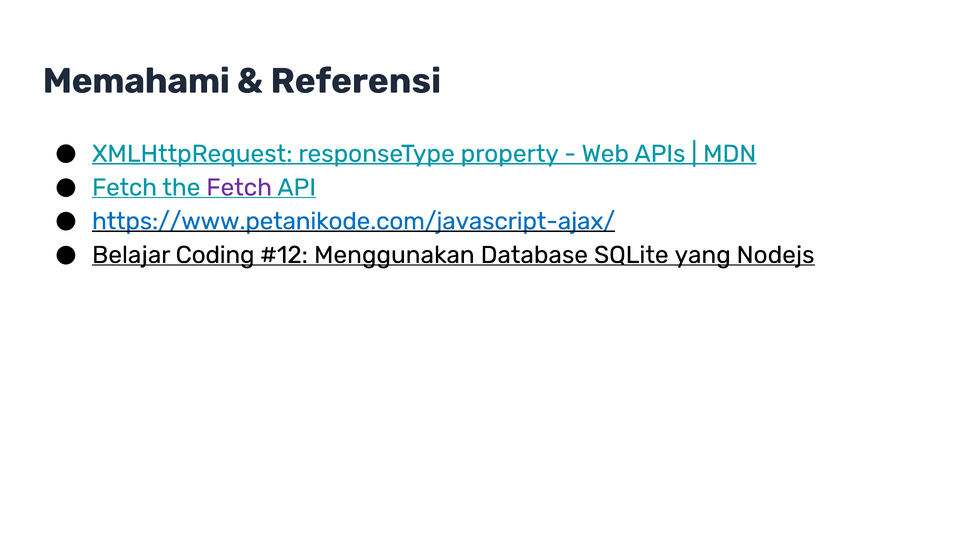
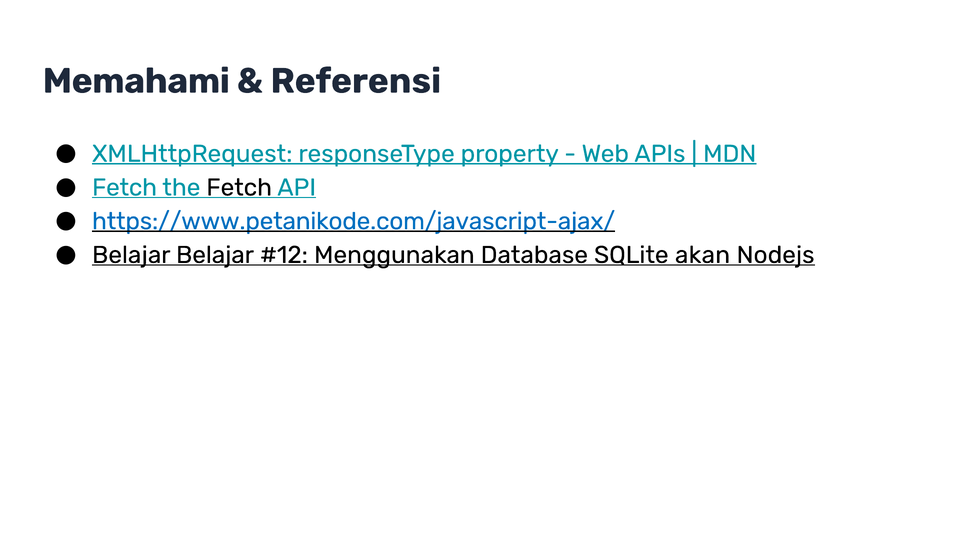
Fetch at (239, 188) colour: purple -> black
Belajar Coding: Coding -> Belajar
yang: yang -> akan
